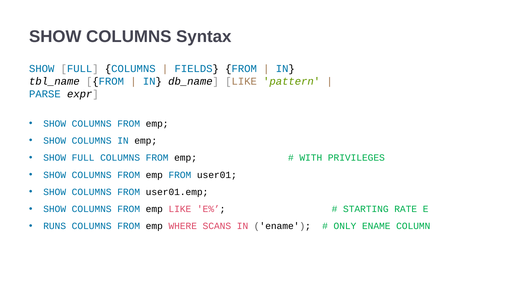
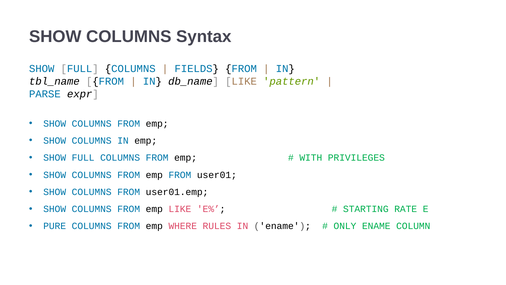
RUNS: RUNS -> PURE
SCANS: SCANS -> RULES
